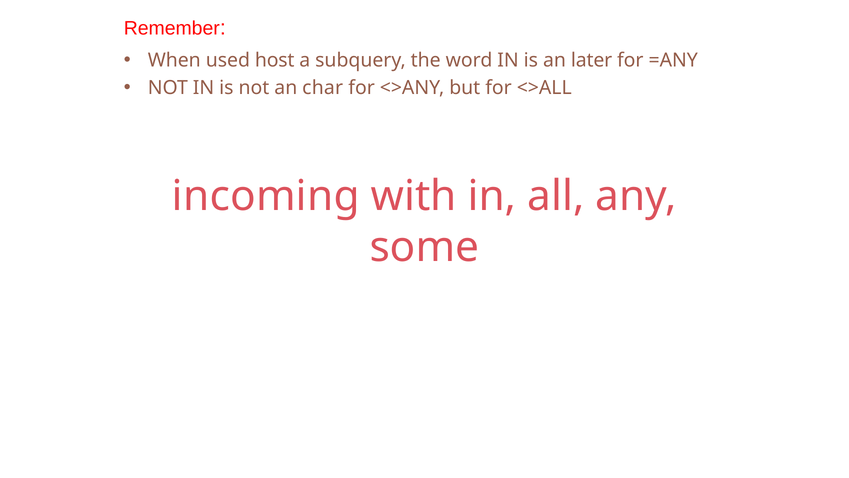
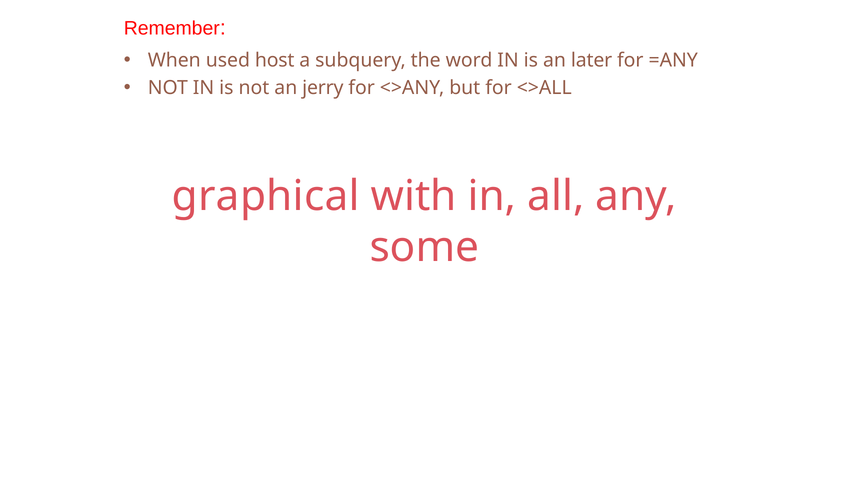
char: char -> jerry
incoming: incoming -> graphical
